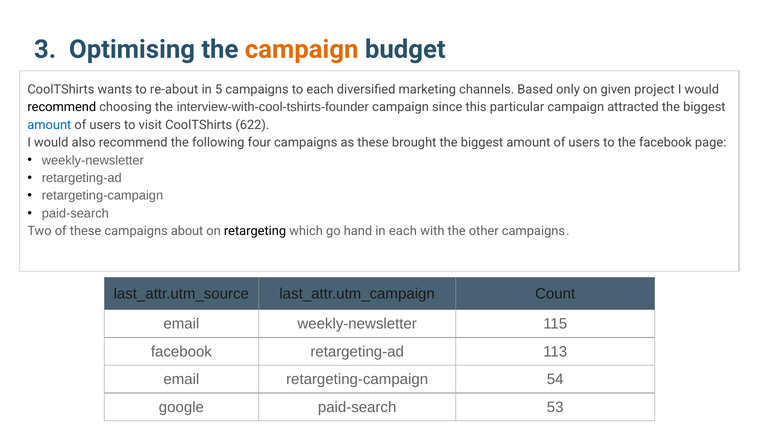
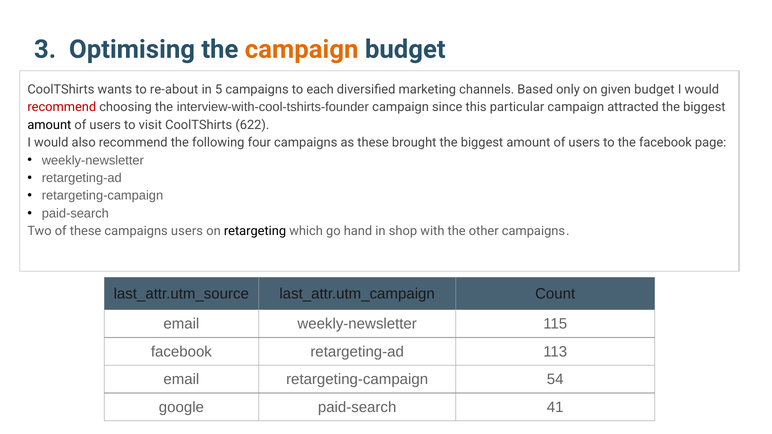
given project: project -> budget
recommend at (62, 107) colour: black -> red
amount at (49, 125) colour: blue -> black
campaigns about: about -> users
in each: each -> shop
53: 53 -> 41
